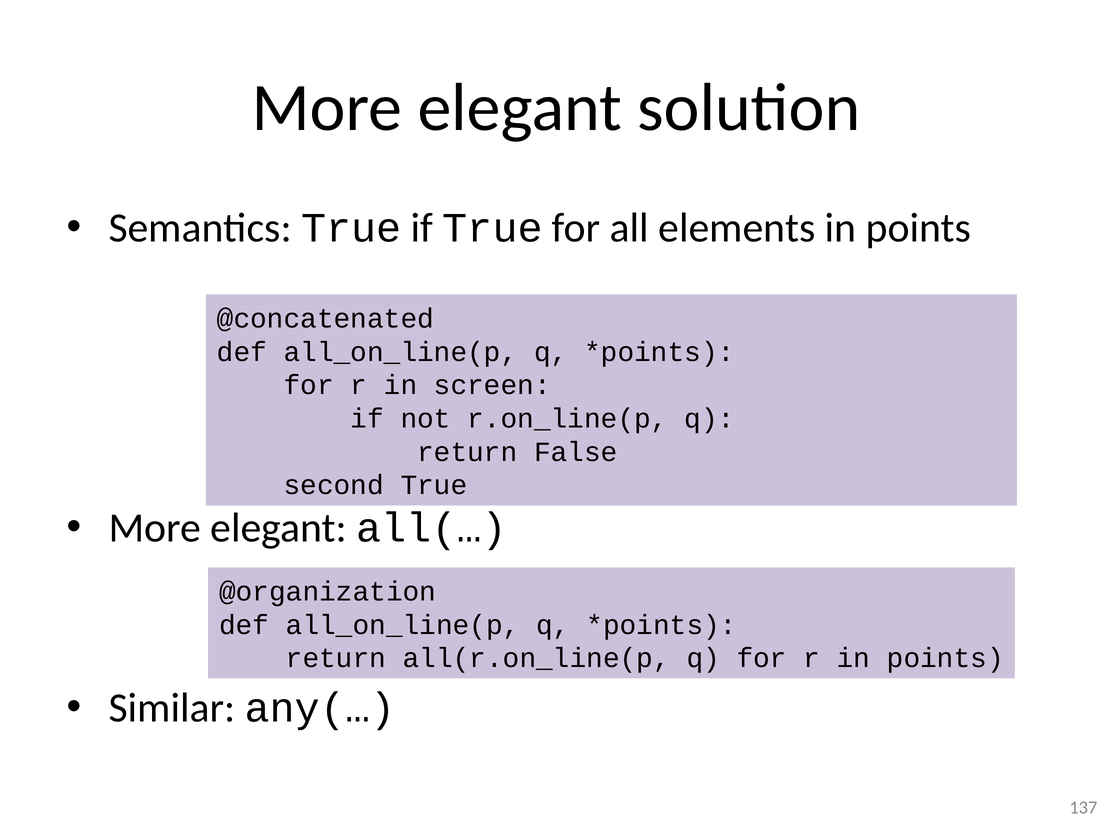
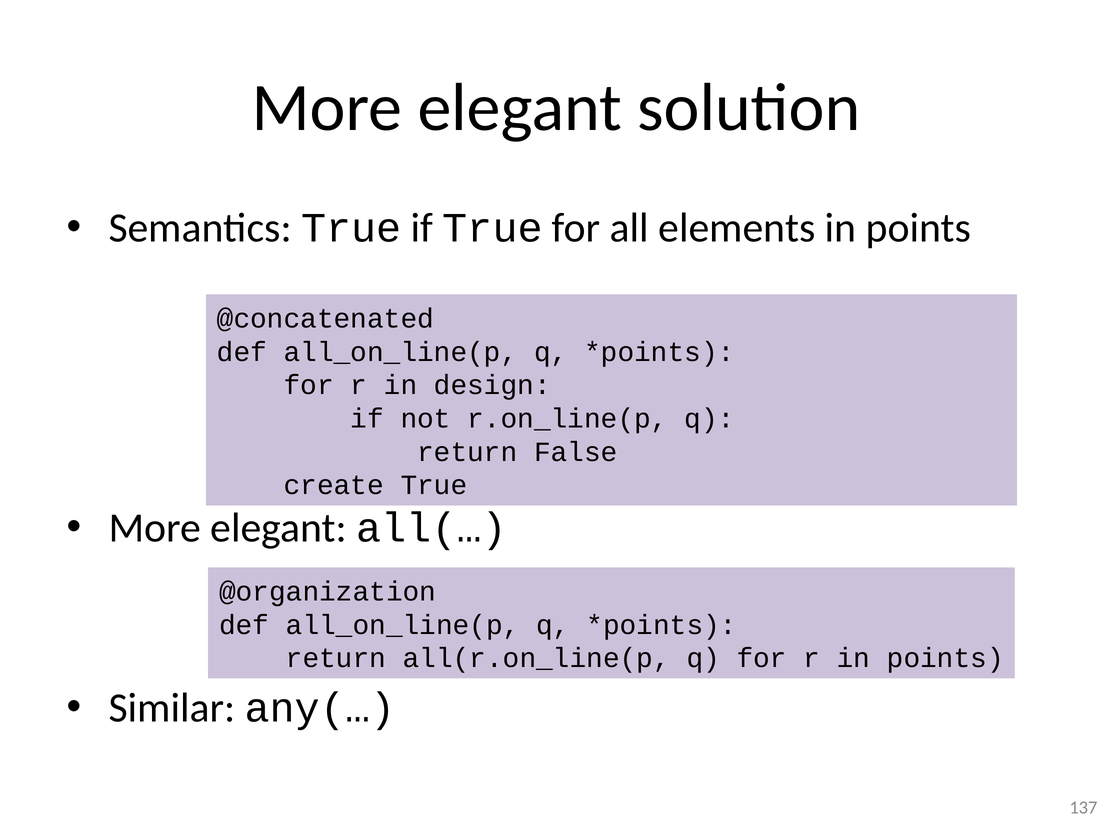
screen: screen -> design
second: second -> create
